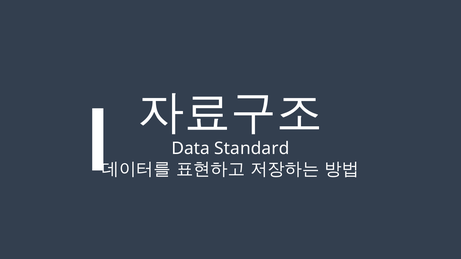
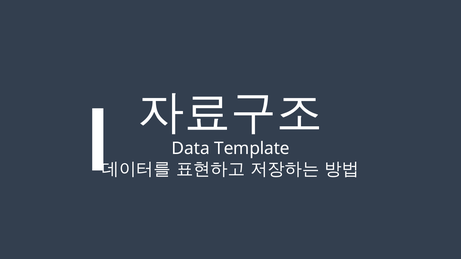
Standard: Standard -> Template
